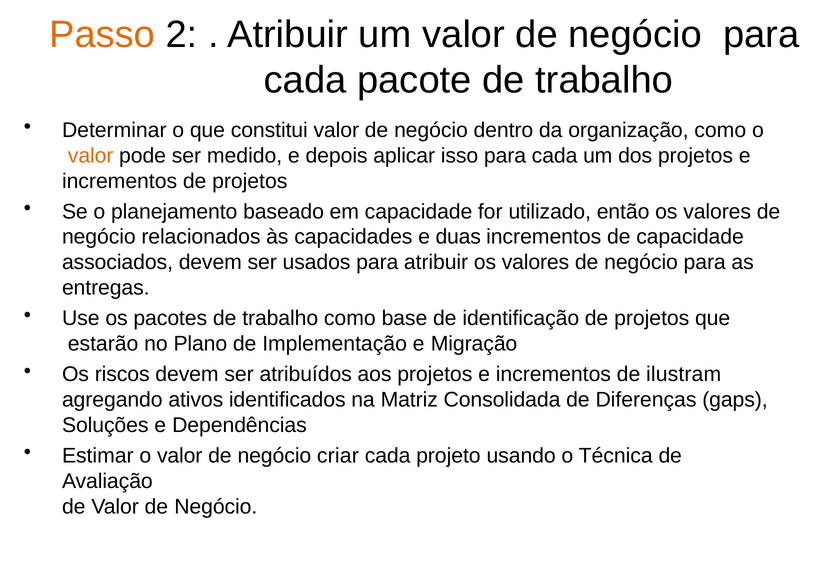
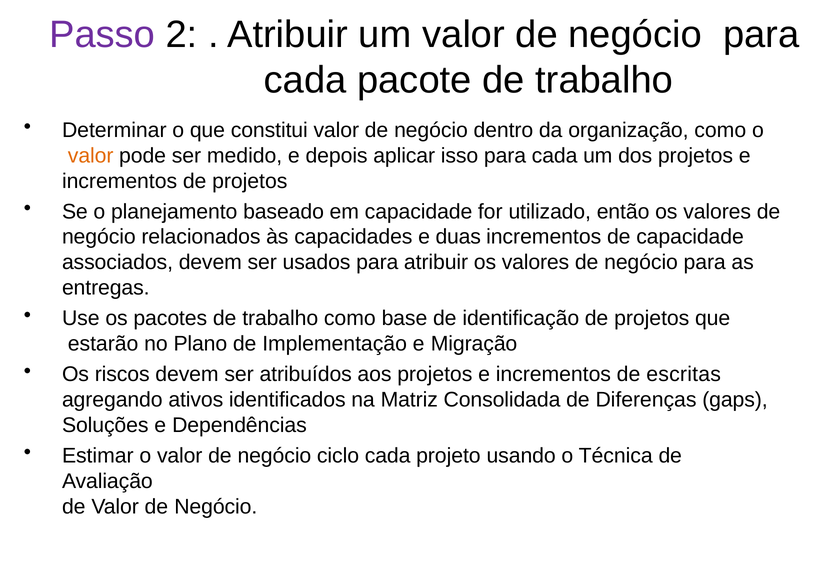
Passo colour: orange -> purple
ilustram: ilustram -> escritas
criar: criar -> ciclo
